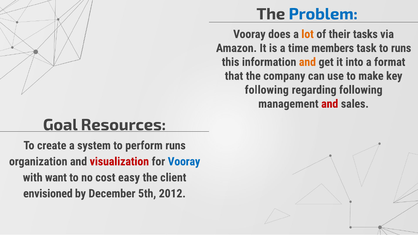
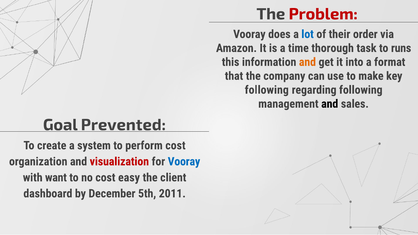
Problem colour: blue -> red
lot colour: orange -> blue
tasks: tasks -> order
members: members -> thorough
and at (330, 104) colour: red -> black
Resources: Resources -> Prevented
perform runs: runs -> cost
envisioned: envisioned -> dashboard
2012: 2012 -> 2011
